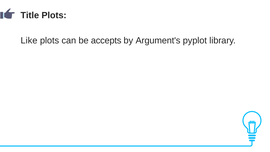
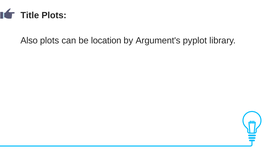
Like: Like -> Also
accepts: accepts -> location
